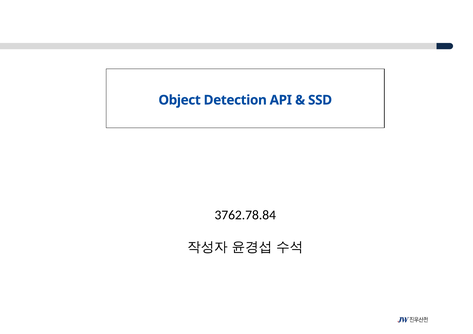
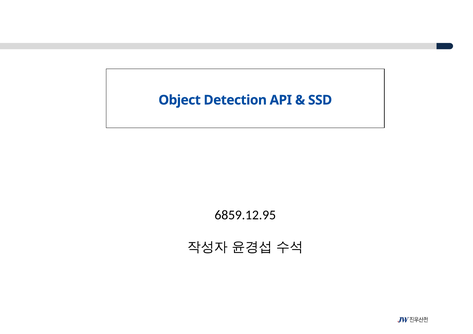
3762.78.84: 3762.78.84 -> 6859.12.95
